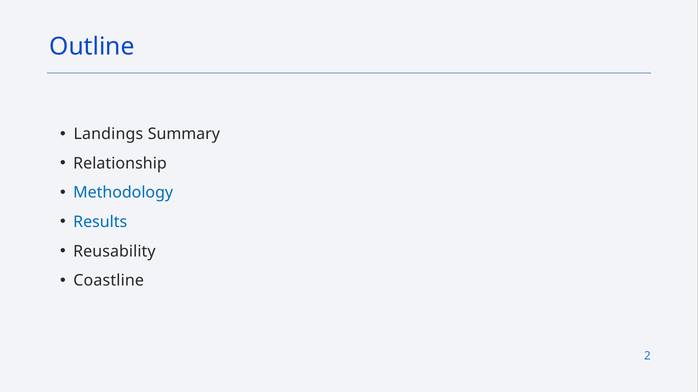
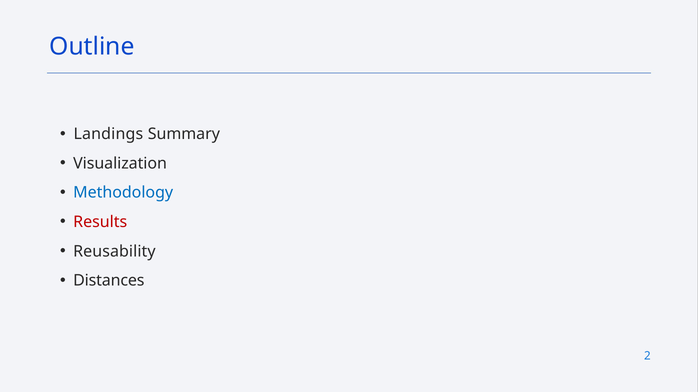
Relationship: Relationship -> Visualization
Results colour: blue -> red
Coastline: Coastline -> Distances
